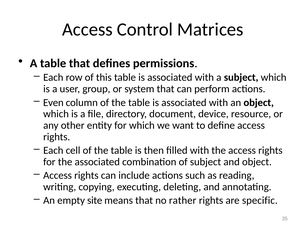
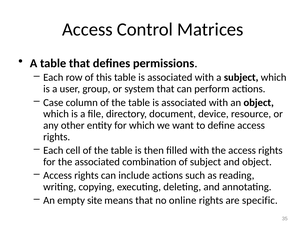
Even: Even -> Case
rather: rather -> online
